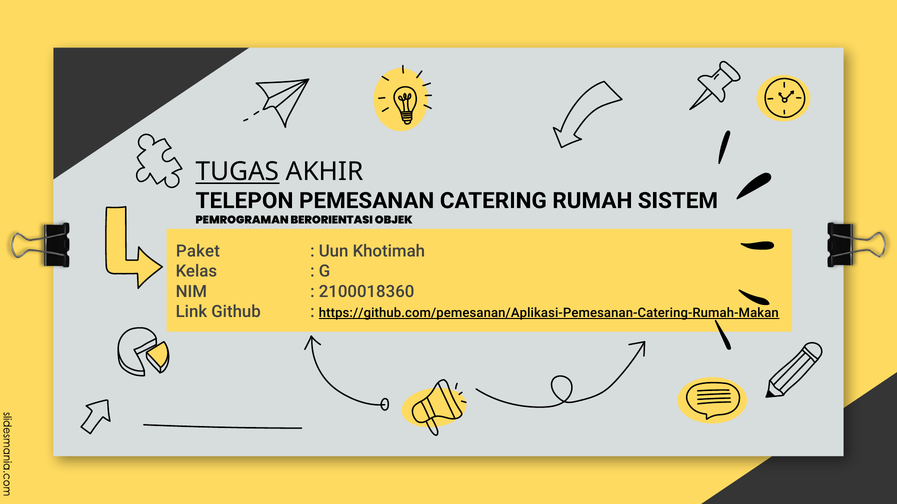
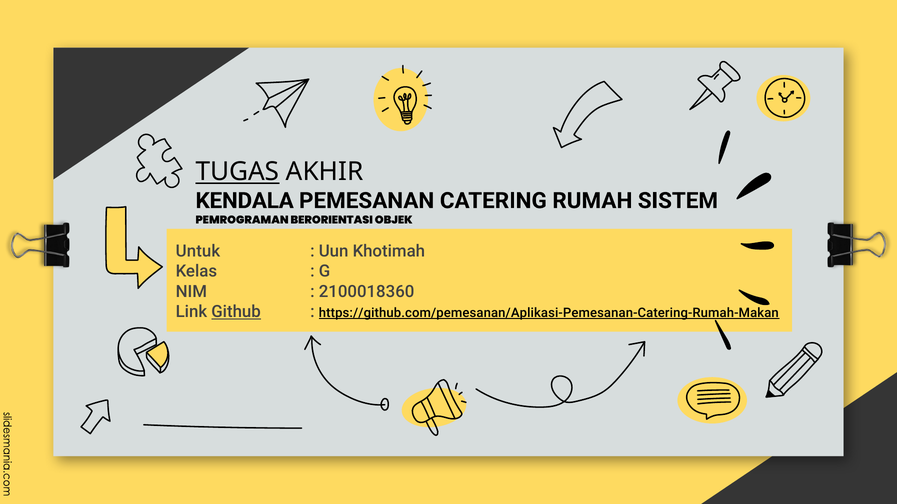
TELEPON: TELEPON -> KENDALA
Paket: Paket -> Untuk
Github underline: none -> present
